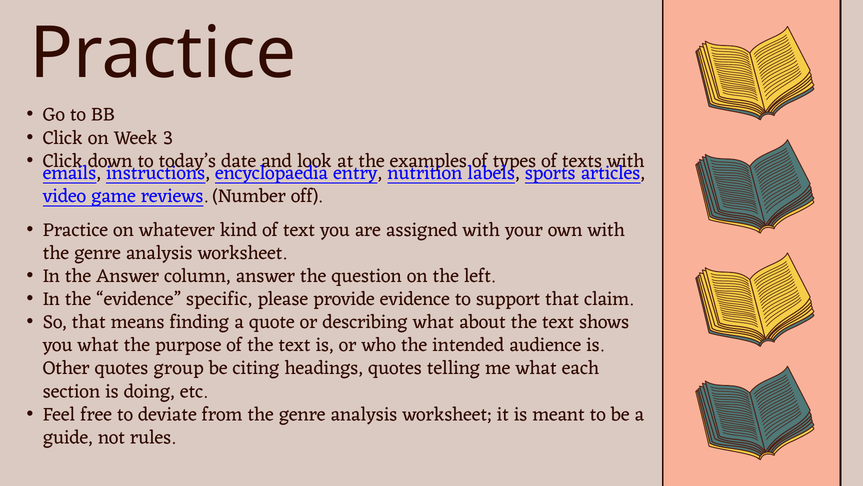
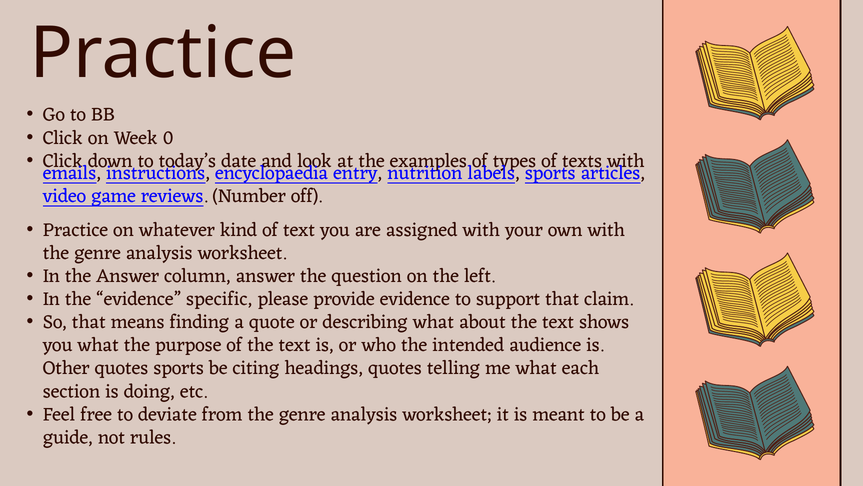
3: 3 -> 0
quotes group: group -> sports
